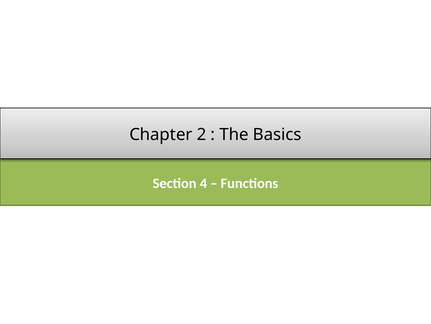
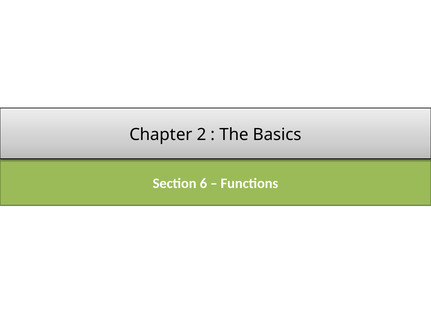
4: 4 -> 6
